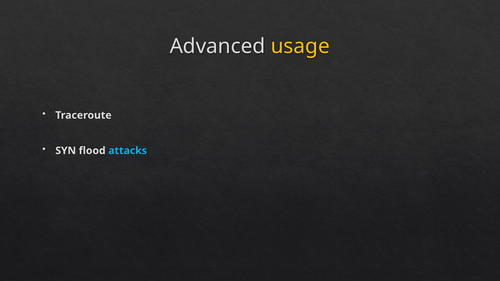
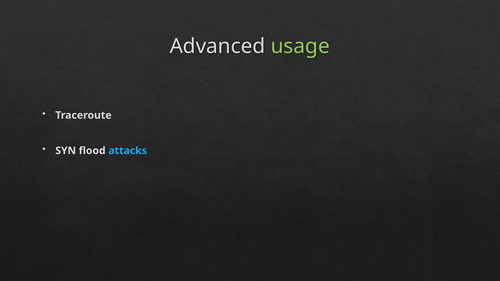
usage colour: yellow -> light green
